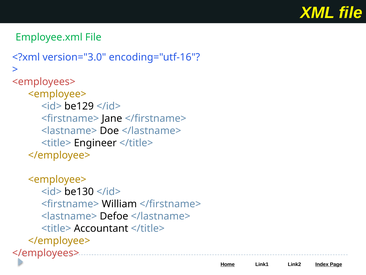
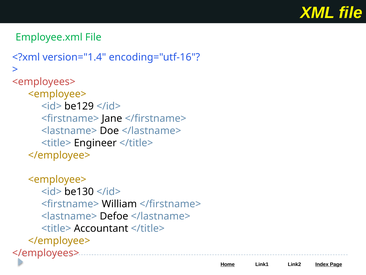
version="3.0: version="3.0 -> version="1.4
